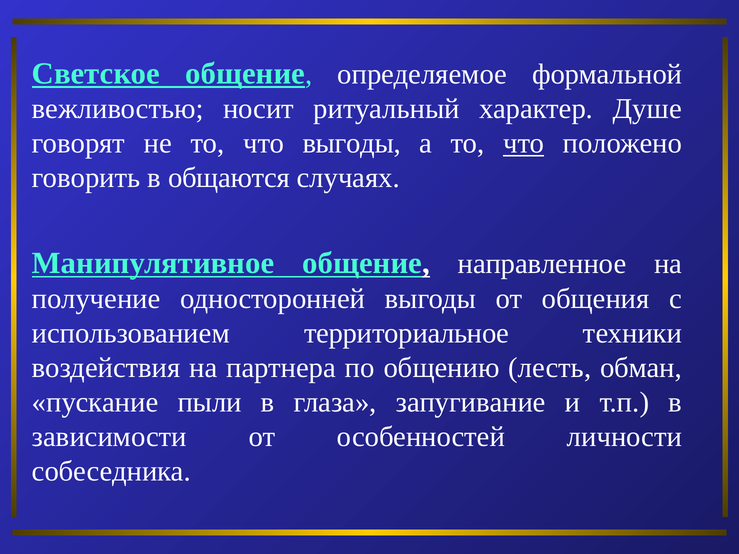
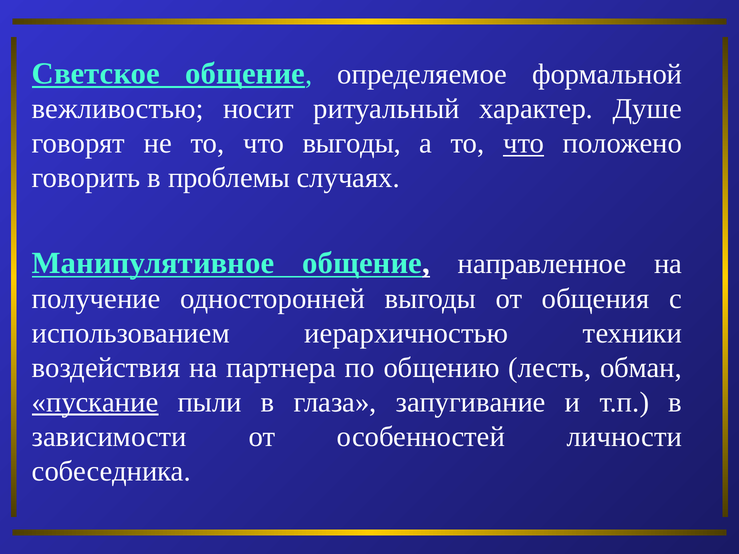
общаются: общаются -> проблемы
территориальное: территориальное -> иерархичностью
пускание underline: none -> present
